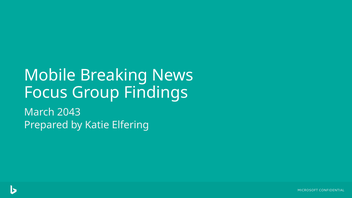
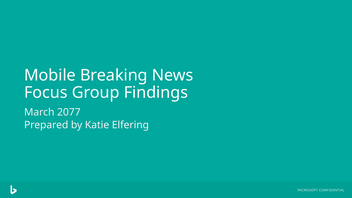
2043: 2043 -> 2077
